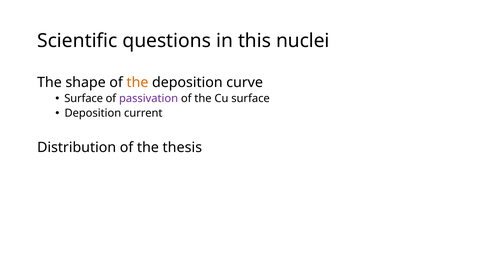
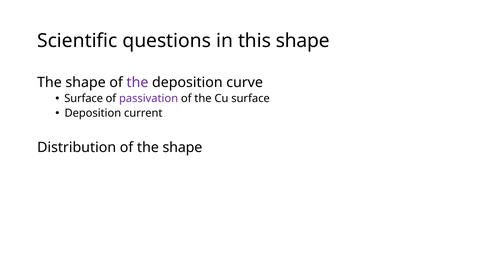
this nuclei: nuclei -> shape
the at (137, 82) colour: orange -> purple
of the thesis: thesis -> shape
